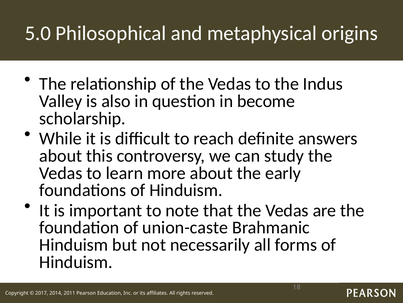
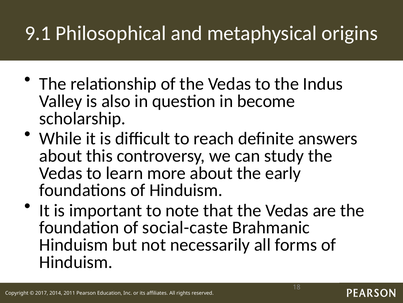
5.0: 5.0 -> 9.1
union-caste: union-caste -> social-caste
